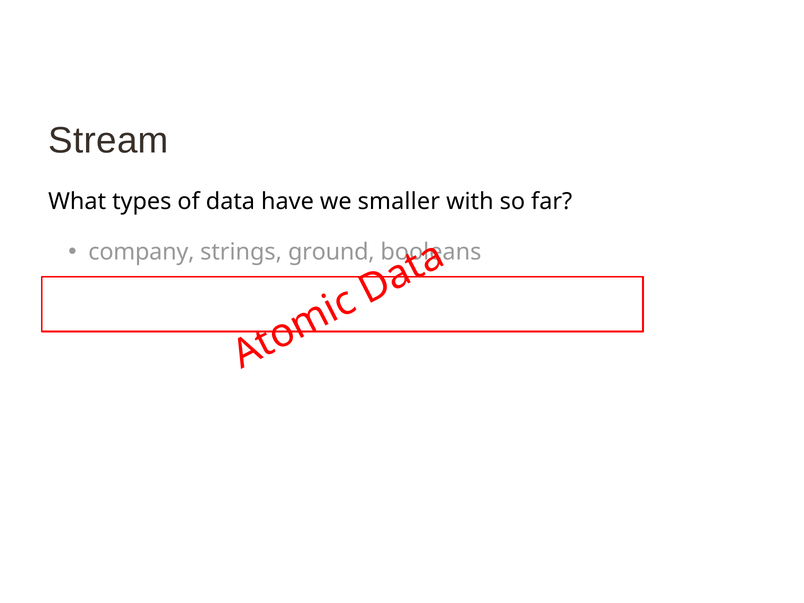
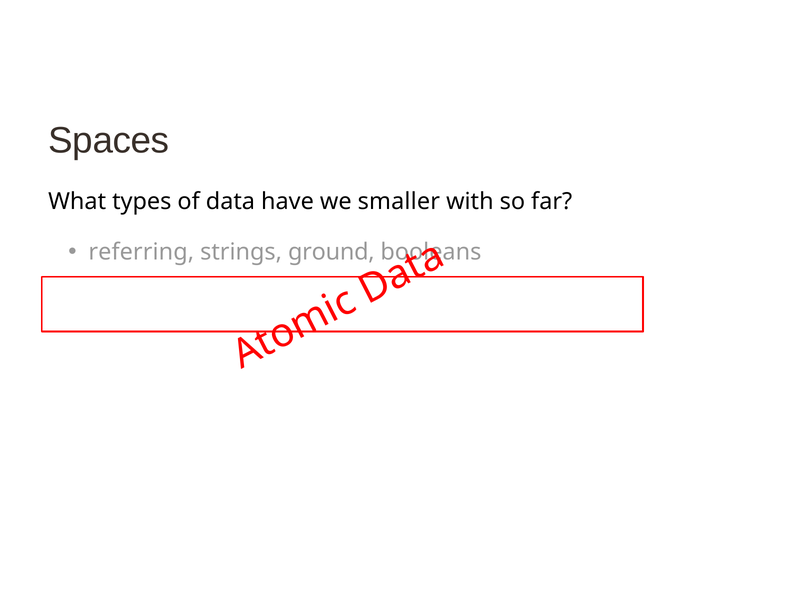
Stream: Stream -> Spaces
company: company -> referring
